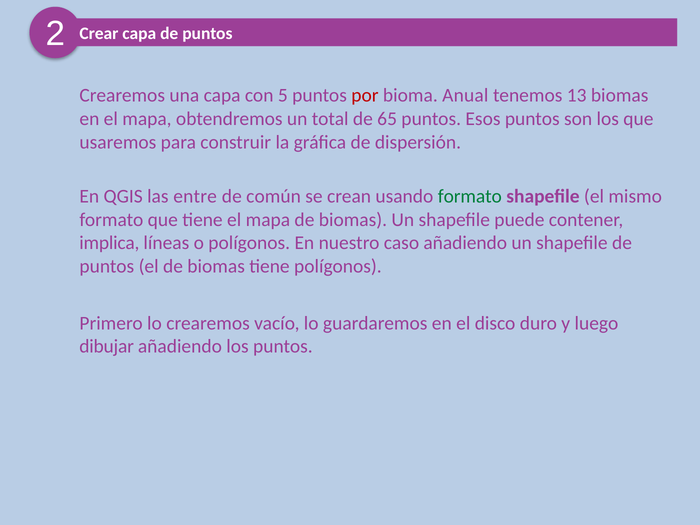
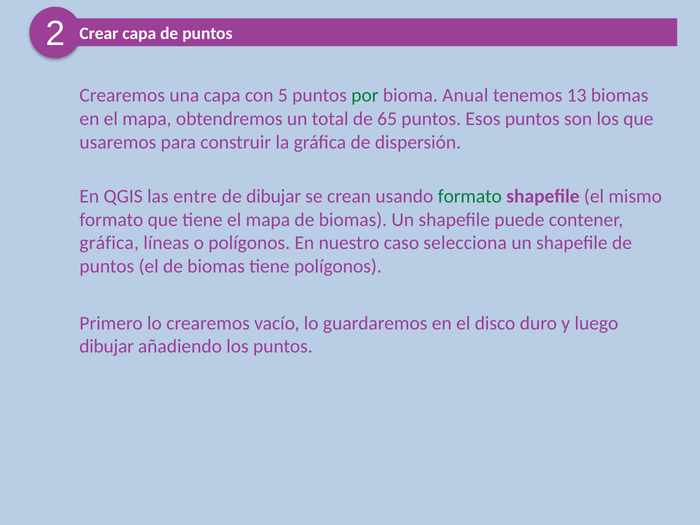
por colour: red -> green
de común: común -> dibujar
implica at (109, 243): implica -> gráfica
caso añadiendo: añadiendo -> selecciona
